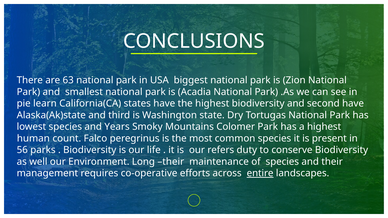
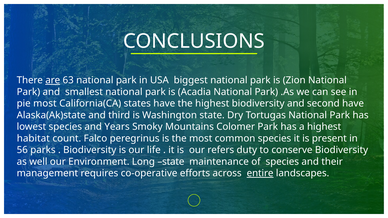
are underline: none -> present
pie learn: learn -> most
human: human -> habitat
Long their: their -> state
